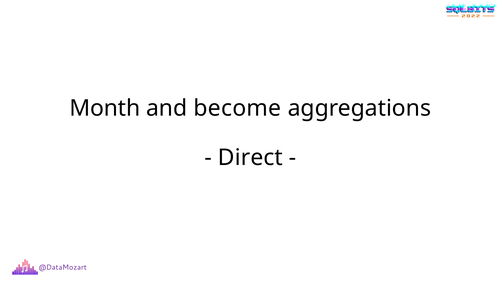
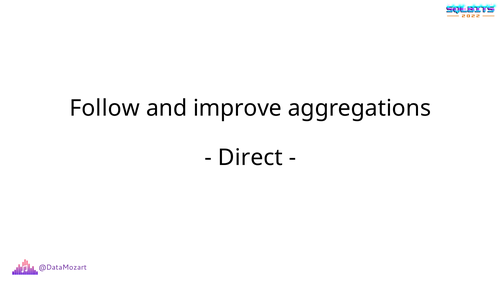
Month: Month -> Follow
become: become -> improve
